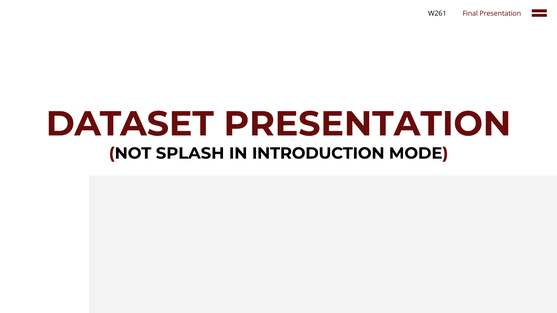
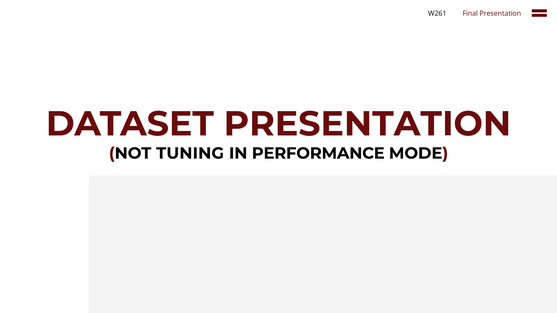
SPLASH: SPLASH -> TUNING
INTRODUCTION: INTRODUCTION -> PERFORMANCE
